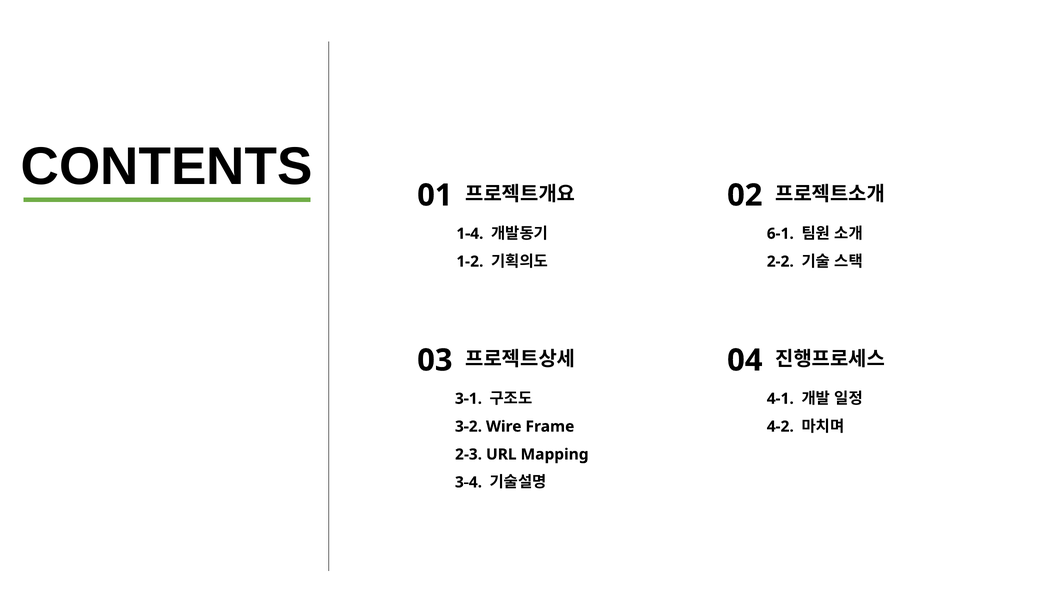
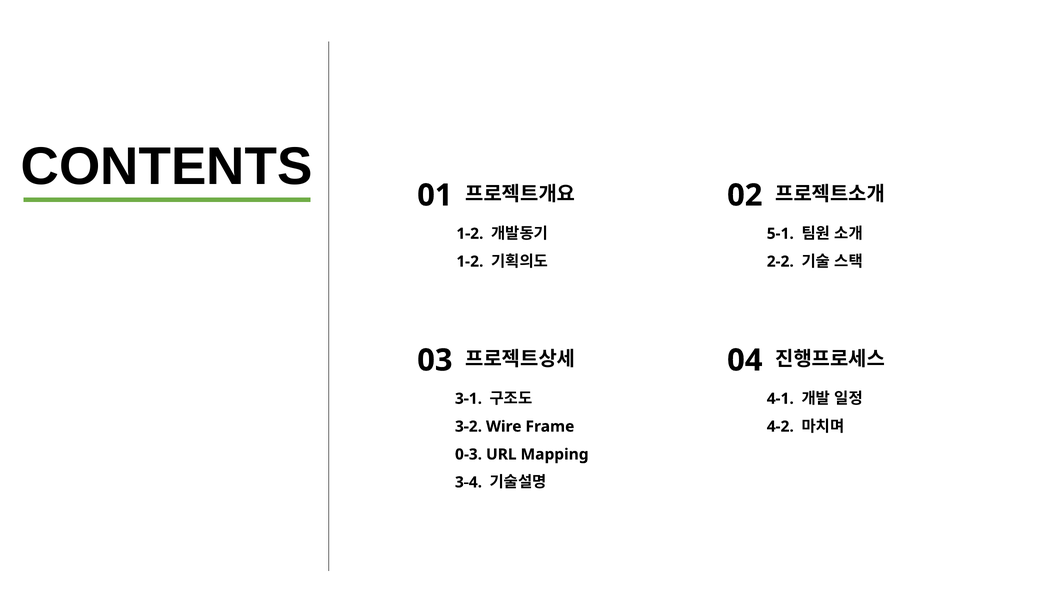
1-4 at (470, 234): 1-4 -> 1-2
6-1: 6-1 -> 5-1
2-3: 2-3 -> 0-3
